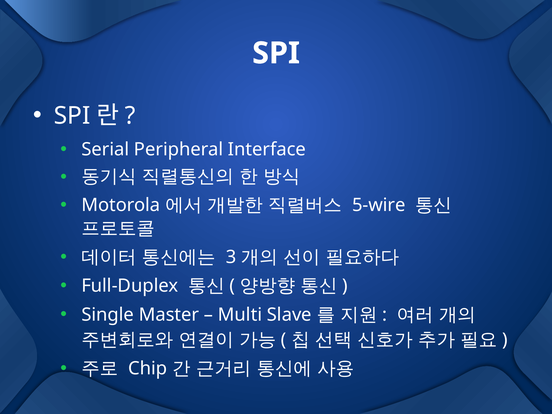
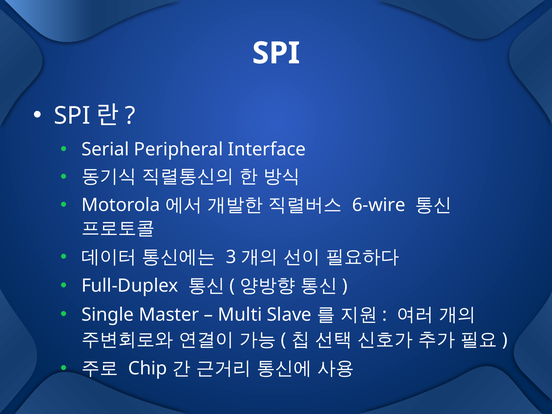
5-wire: 5-wire -> 6-wire
